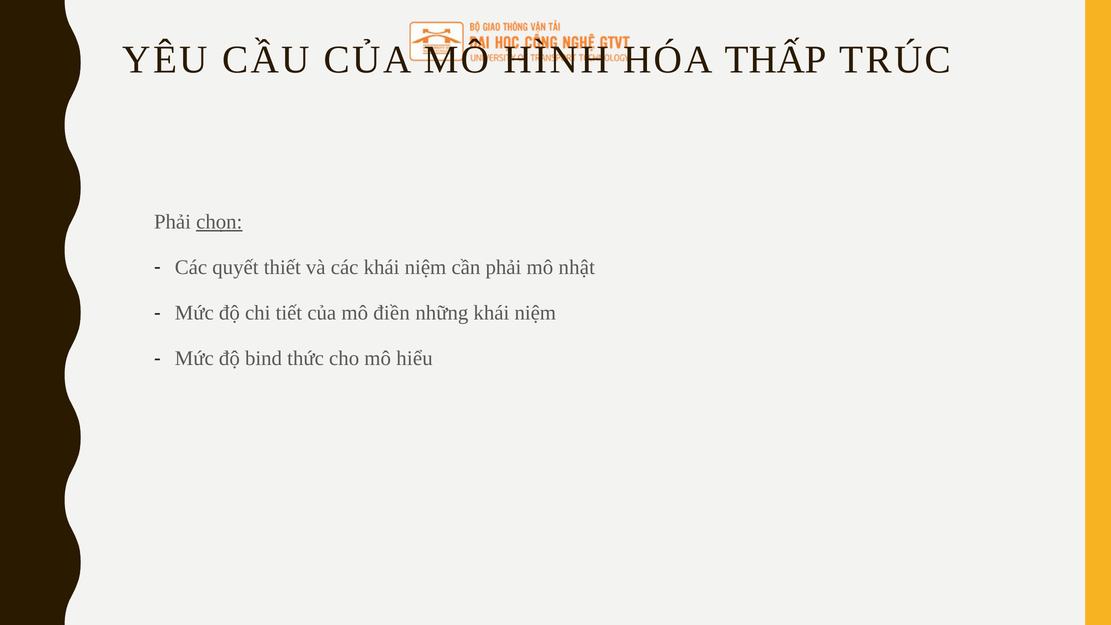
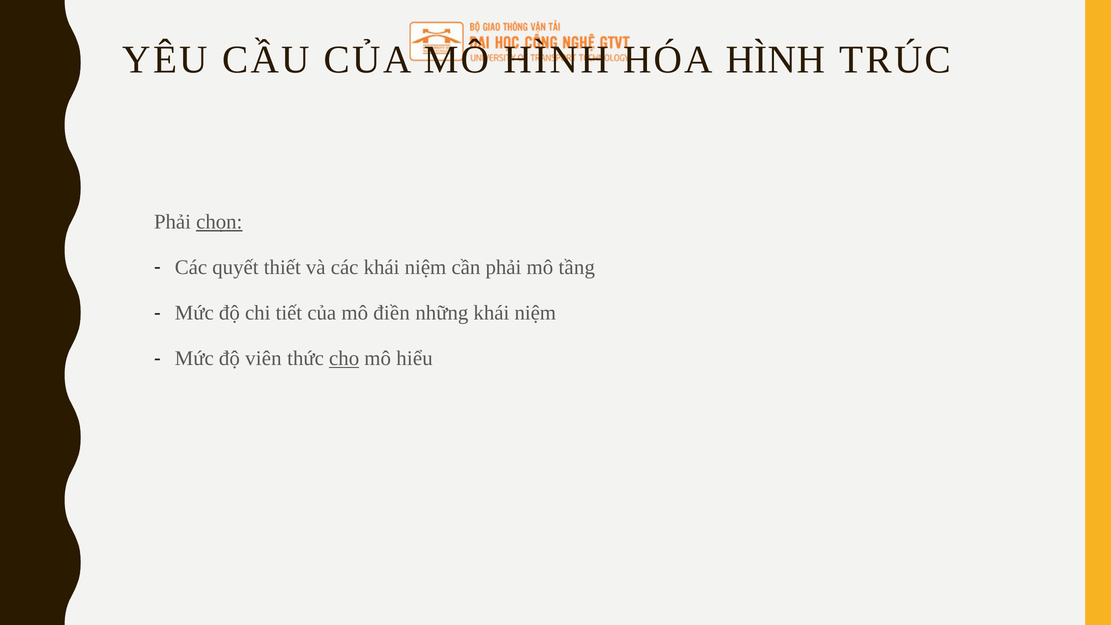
HÓA THẤP: THẤP -> HÌNH
nhật: nhật -> tầng
bind: bind -> viên
cho underline: none -> present
